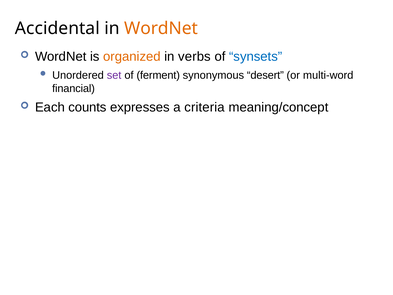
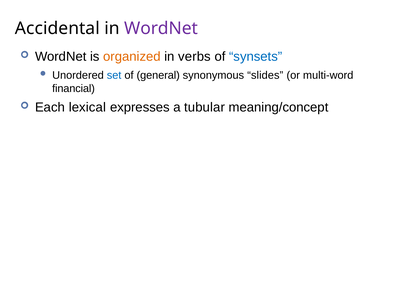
WordNet at (161, 28) colour: orange -> purple
set colour: purple -> blue
ferment: ferment -> general
desert: desert -> slides
counts: counts -> lexical
criteria: criteria -> tubular
